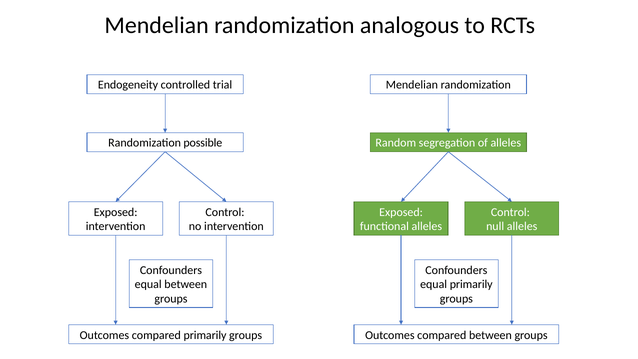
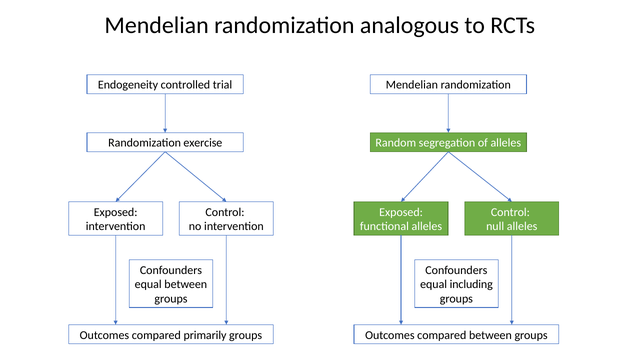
possible: possible -> exercise
equal primarily: primarily -> including
